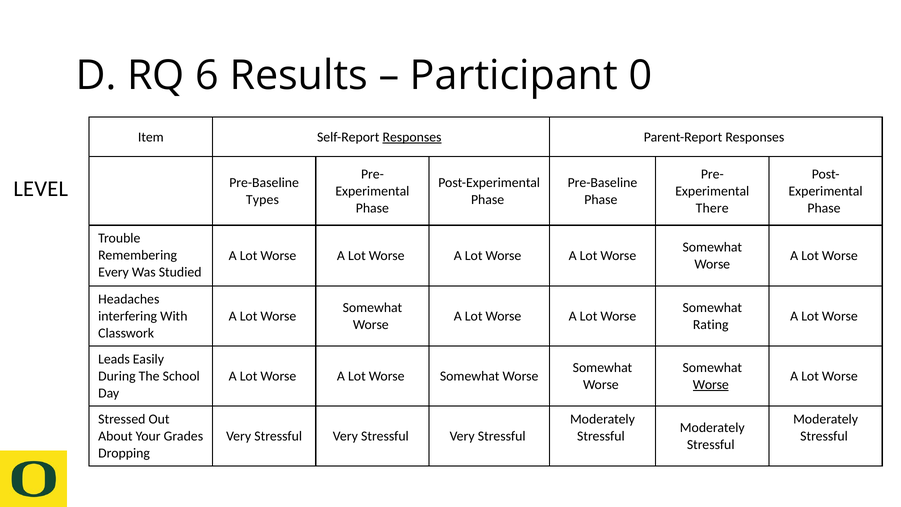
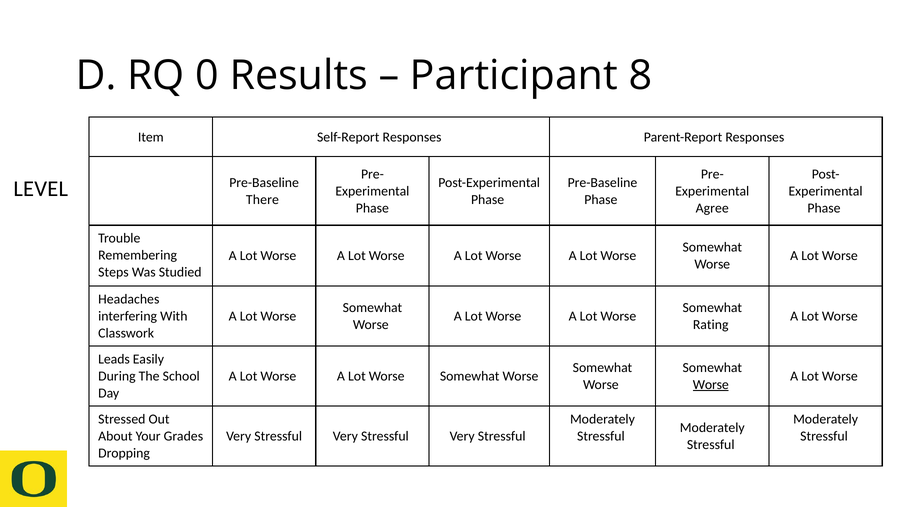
6: 6 -> 0
0: 0 -> 8
Responses at (412, 137) underline: present -> none
Types: Types -> There
There: There -> Agree
Every: Every -> Steps
